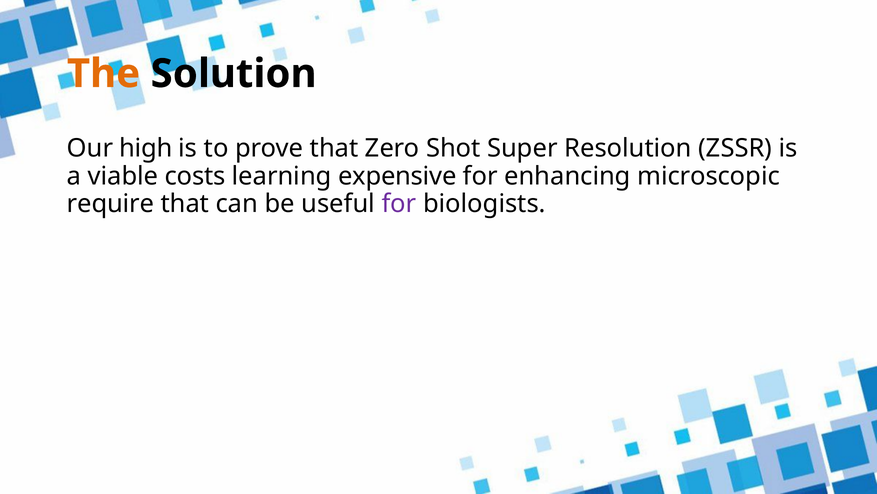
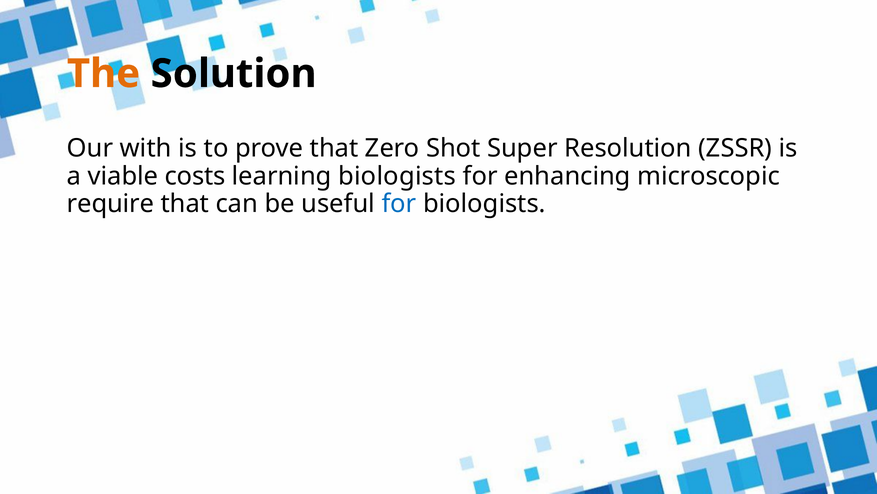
high: high -> with
learning expensive: expensive -> biologists
for at (399, 204) colour: purple -> blue
